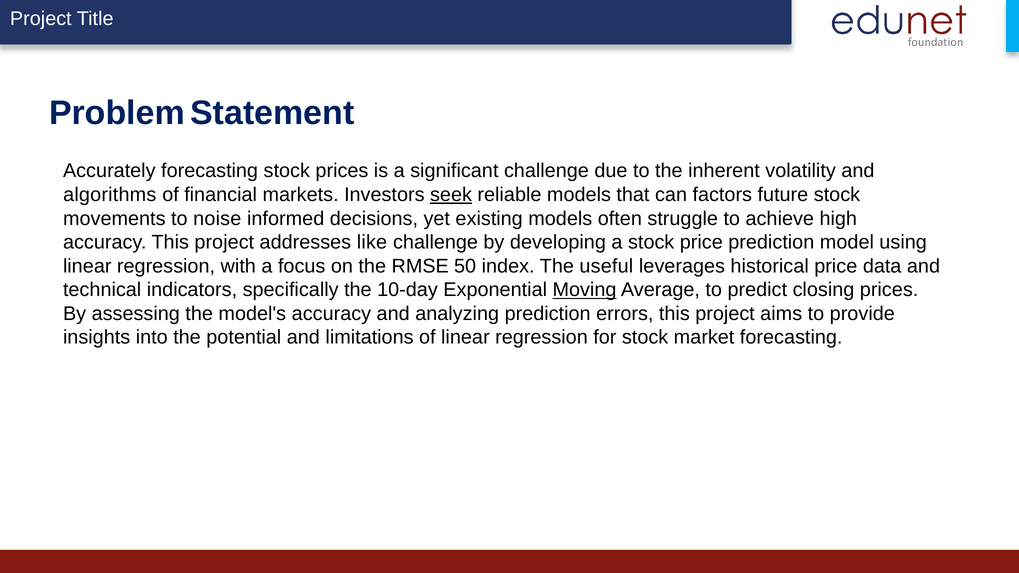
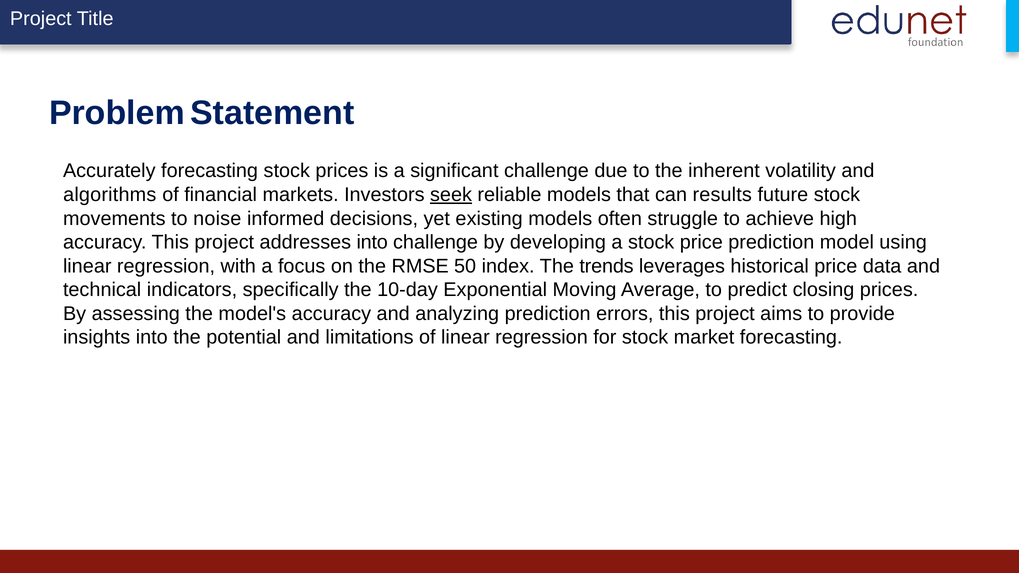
factors: factors -> results
addresses like: like -> into
useful: useful -> trends
Moving underline: present -> none
